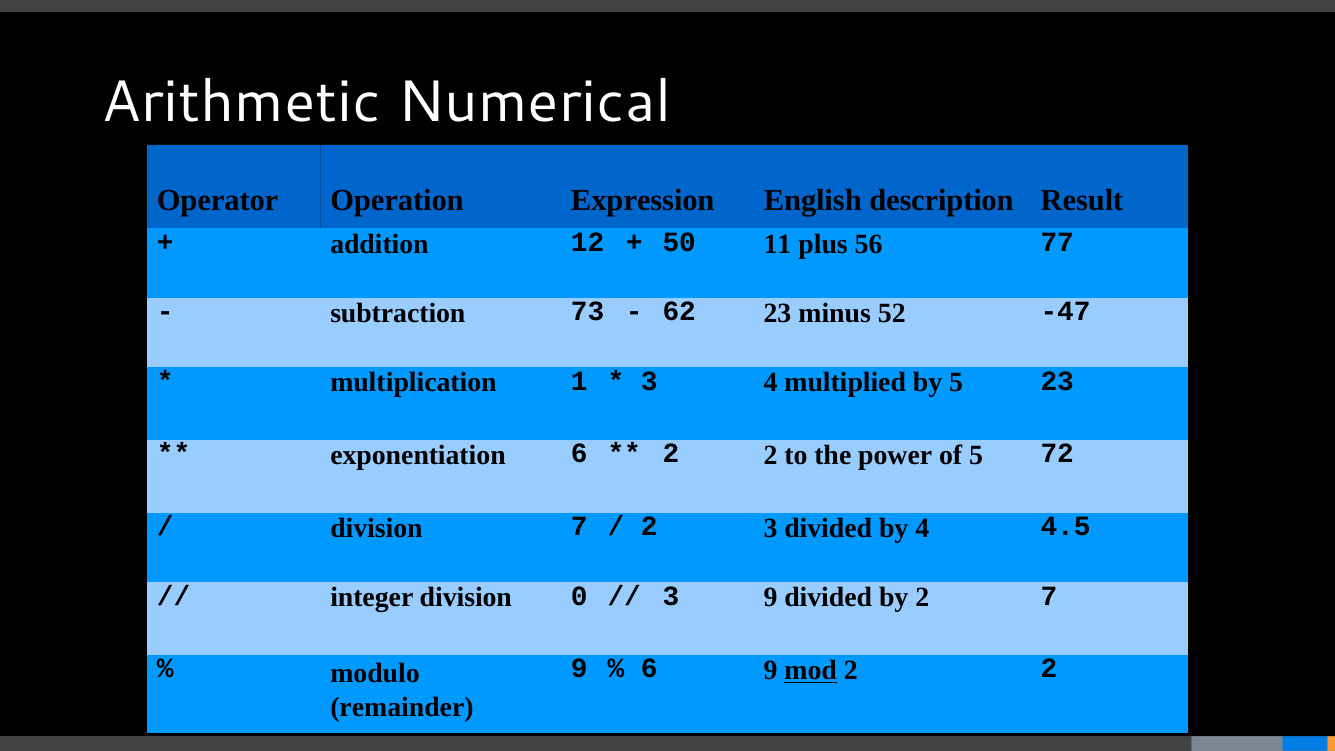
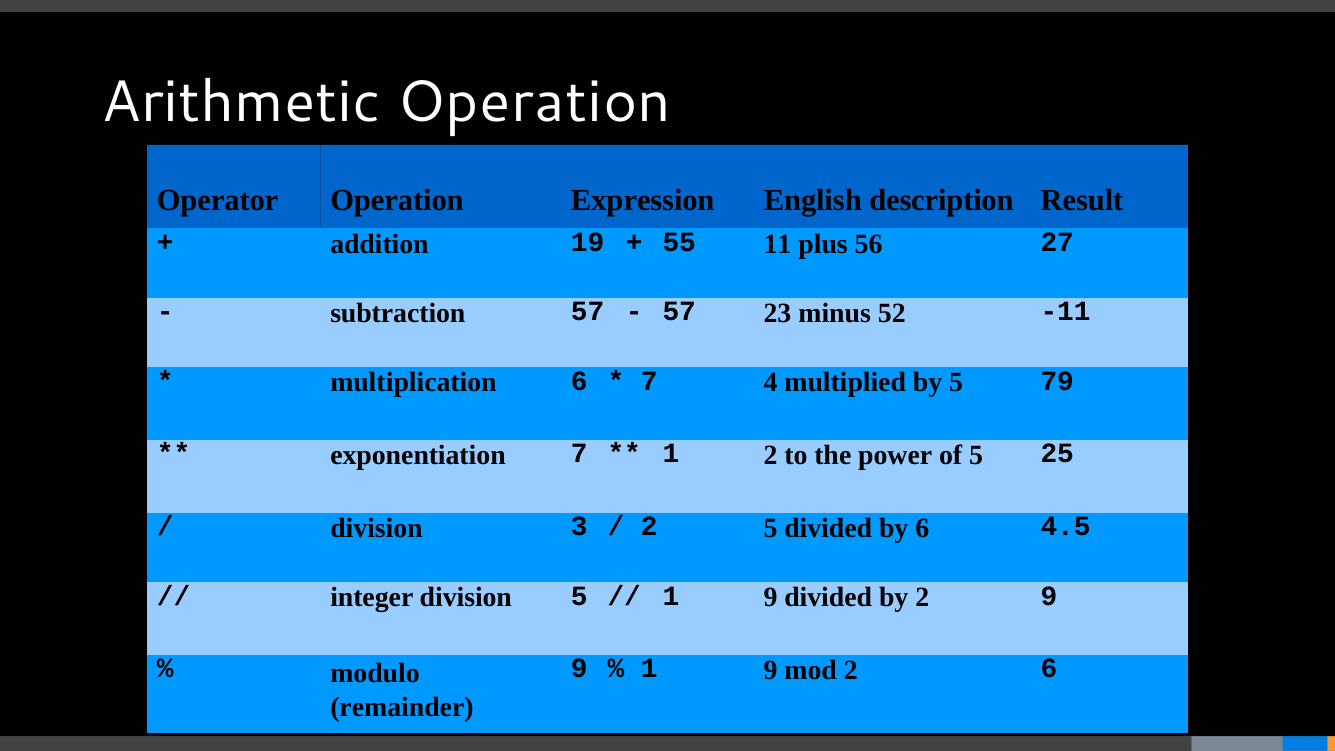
Arithmetic Numerical: Numerical -> Operation
12: 12 -> 19
50: 50 -> 55
77: 77 -> 27
subtraction 73: 73 -> 57
62 at (679, 312): 62 -> 57
-47: -47 -> -11
multiplication 1: 1 -> 6
3 at (649, 381): 3 -> 7
5 23: 23 -> 79
exponentiation 6: 6 -> 7
2 at (671, 454): 2 -> 1
72: 72 -> 25
division 7: 7 -> 3
2 3: 3 -> 5
by 4: 4 -> 6
division 0: 0 -> 5
3 at (671, 596): 3 -> 1
2 7: 7 -> 9
6 at (649, 669): 6 -> 1
mod underline: present -> none
2 at (1049, 669): 2 -> 6
